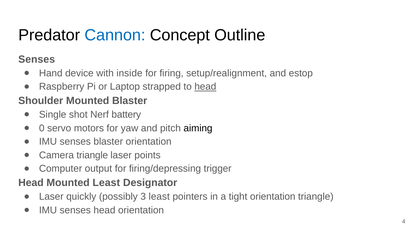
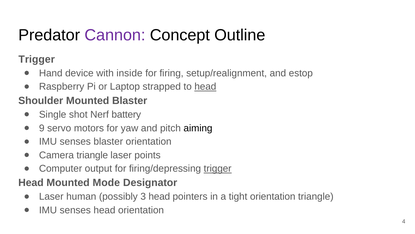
Cannon colour: blue -> purple
Senses at (37, 59): Senses -> Trigger
0: 0 -> 9
trigger at (218, 168) underline: none -> present
Mounted Least: Least -> Mode
quickly: quickly -> human
3 least: least -> head
